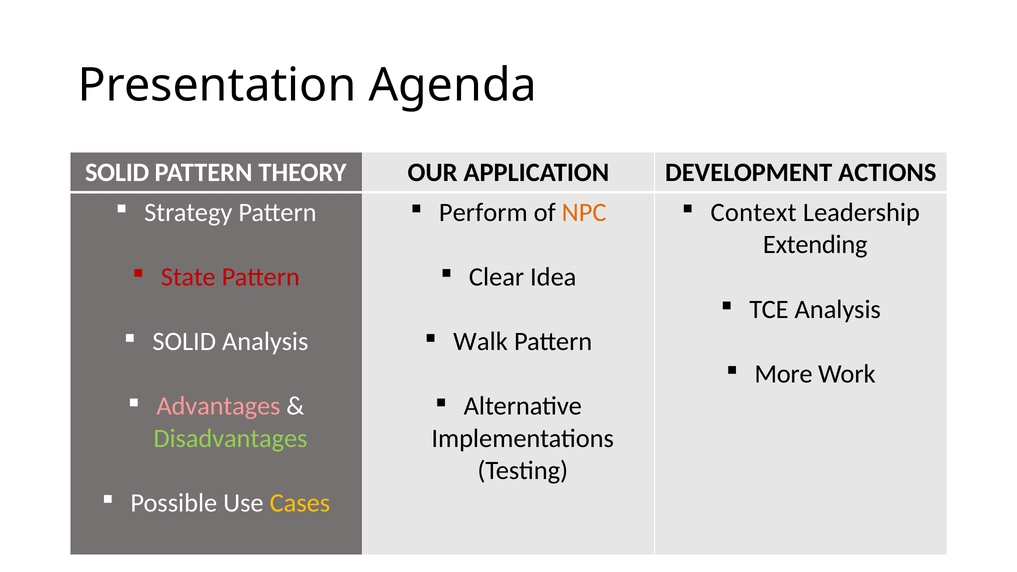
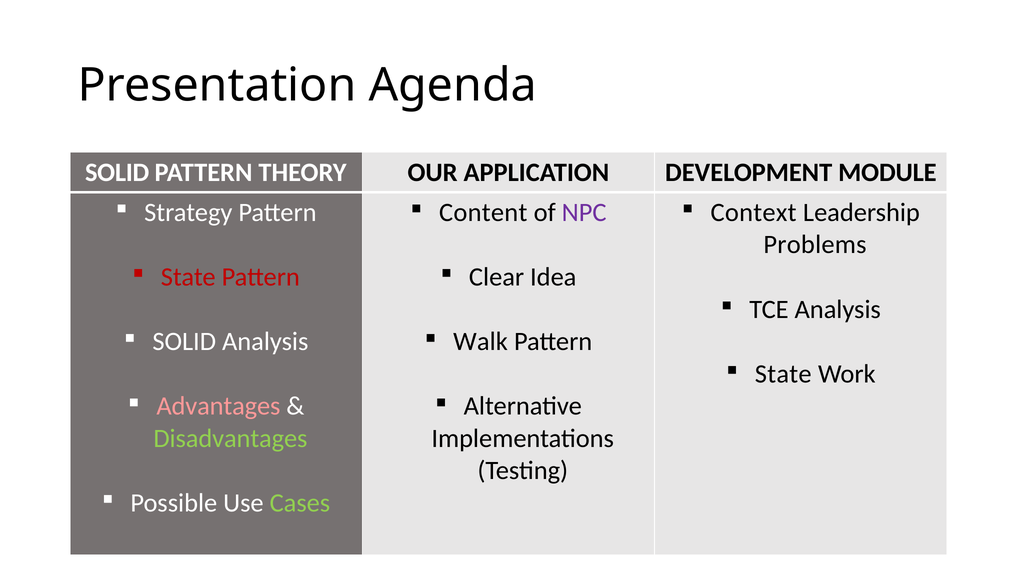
ACTIONS: ACTIONS -> MODULE
Perform: Perform -> Content
NPC colour: orange -> purple
Extending: Extending -> Problems
More at (783, 374): More -> State
Cases colour: yellow -> light green
